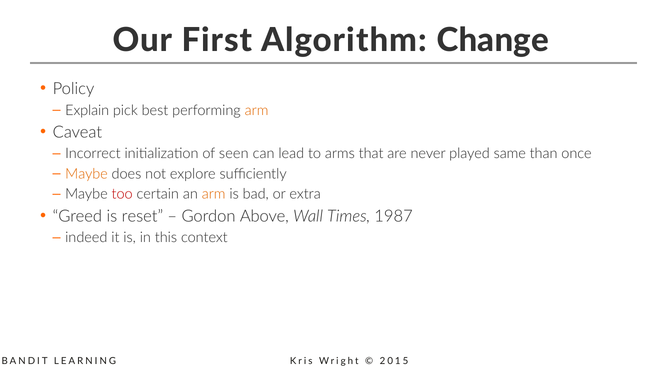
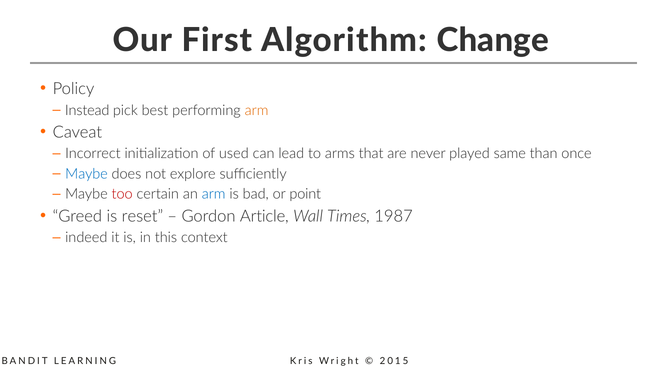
Explain: Explain -> Instead
seen: seen -> used
Maybe at (87, 174) colour: orange -> blue
arm at (214, 194) colour: orange -> blue
extra: extra -> point
Above: Above -> Article
